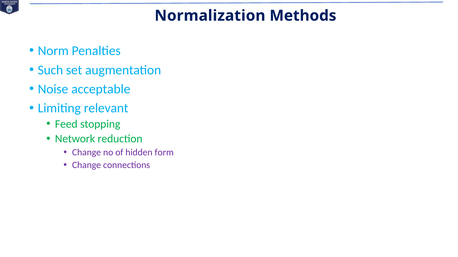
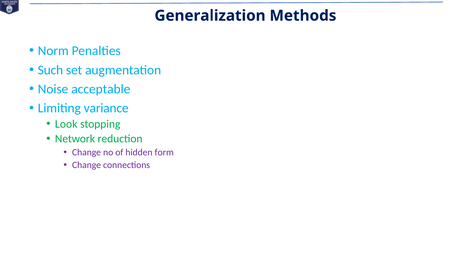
Normalization: Normalization -> Generalization
relevant: relevant -> variance
Feed: Feed -> Look
